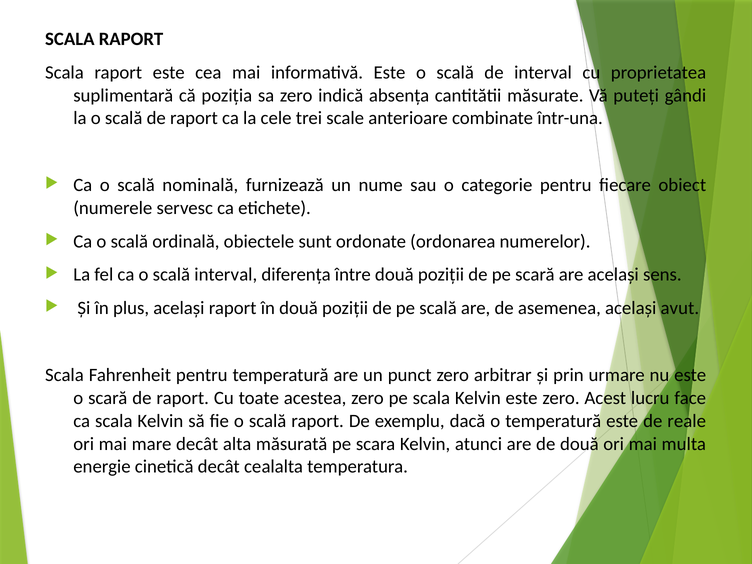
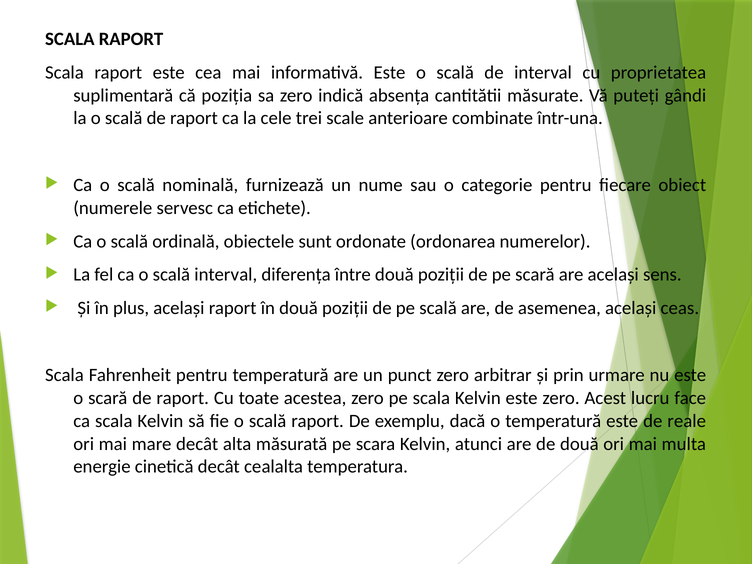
avut: avut -> ceas
